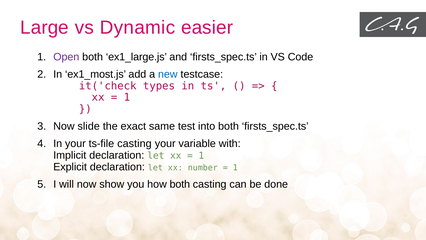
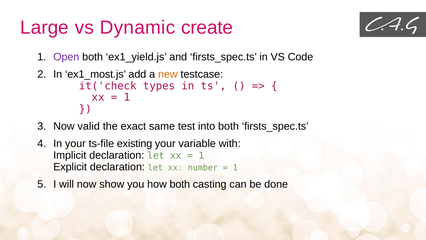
easier: easier -> create
ex1_large.js: ex1_large.js -> ex1_yield.js
new colour: blue -> orange
slide: slide -> valid
ts-file casting: casting -> existing
